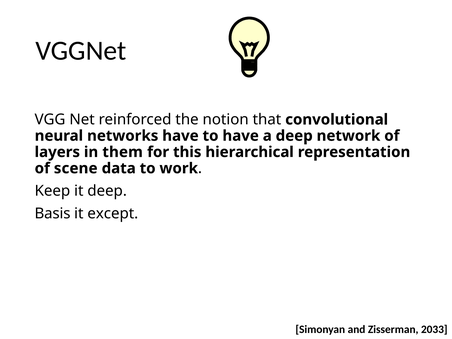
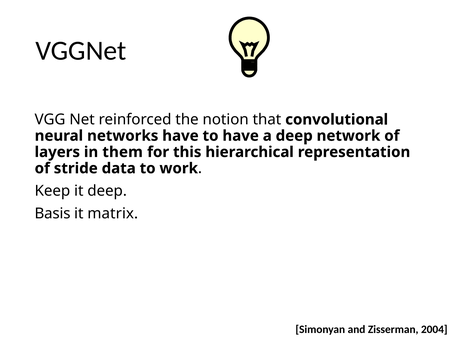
scene: scene -> stride
except: except -> matrix
2033: 2033 -> 2004
